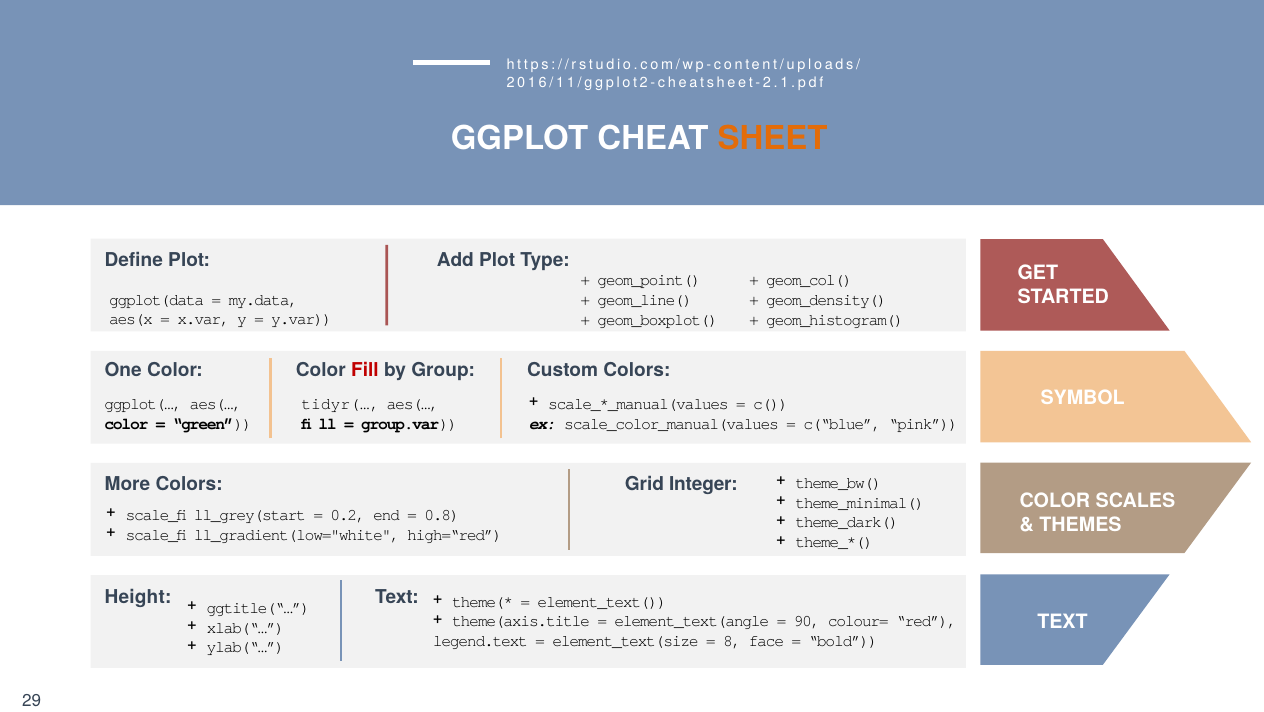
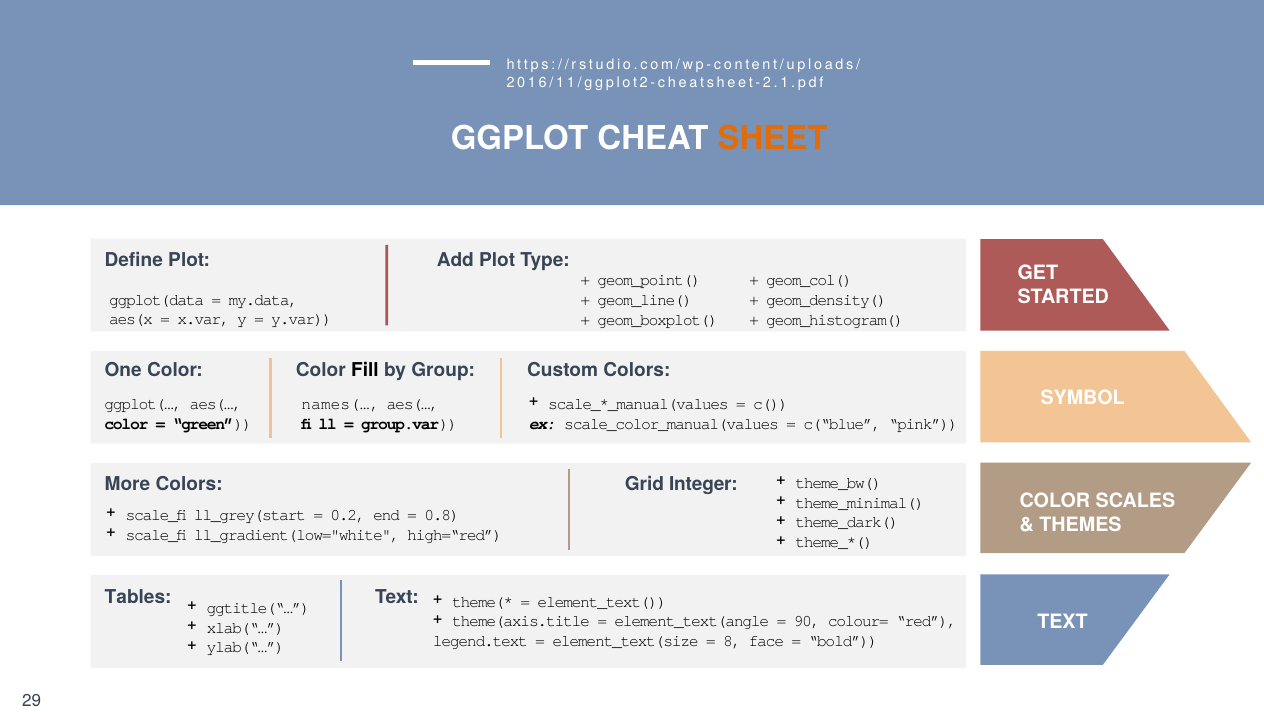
Fill colour: red -> black
tidyr(…: tidyr(… -> names(…
Height: Height -> Tables
